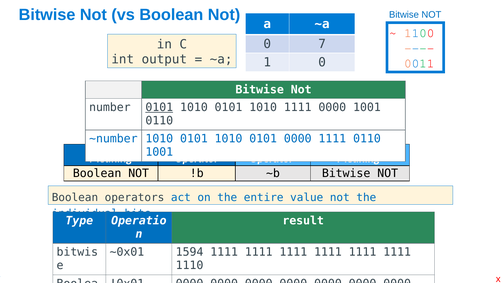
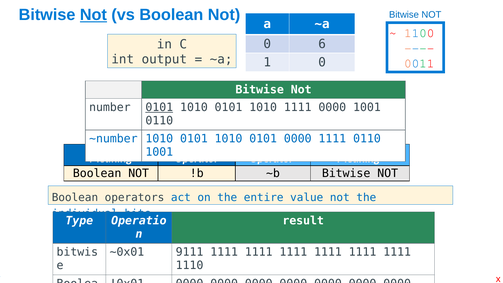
Not at (93, 15) underline: none -> present
7: 7 -> 6
1594: 1594 -> 9111
